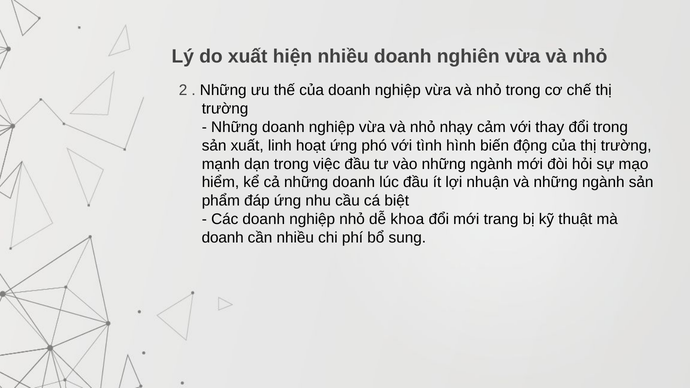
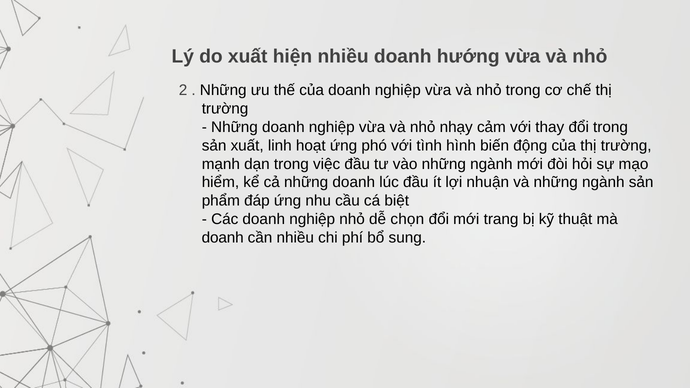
nghiên: nghiên -> hướng
khoa: khoa -> chọn
